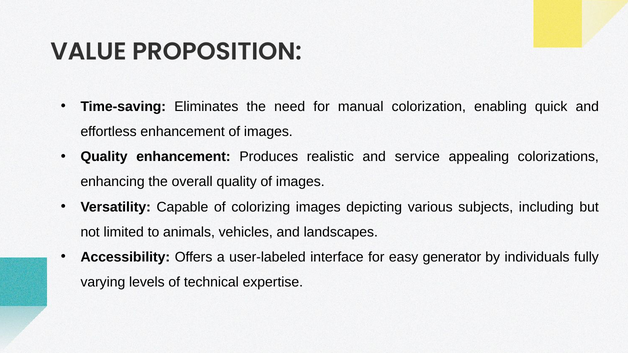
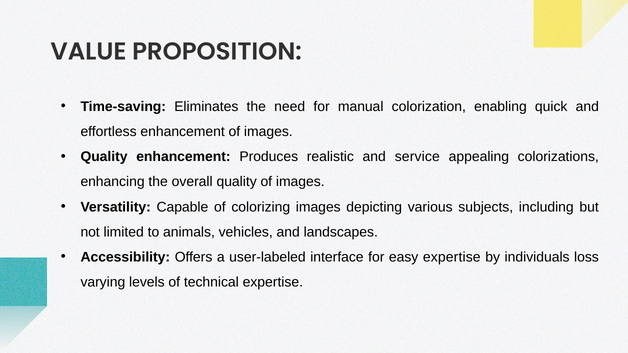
easy generator: generator -> expertise
fully: fully -> loss
